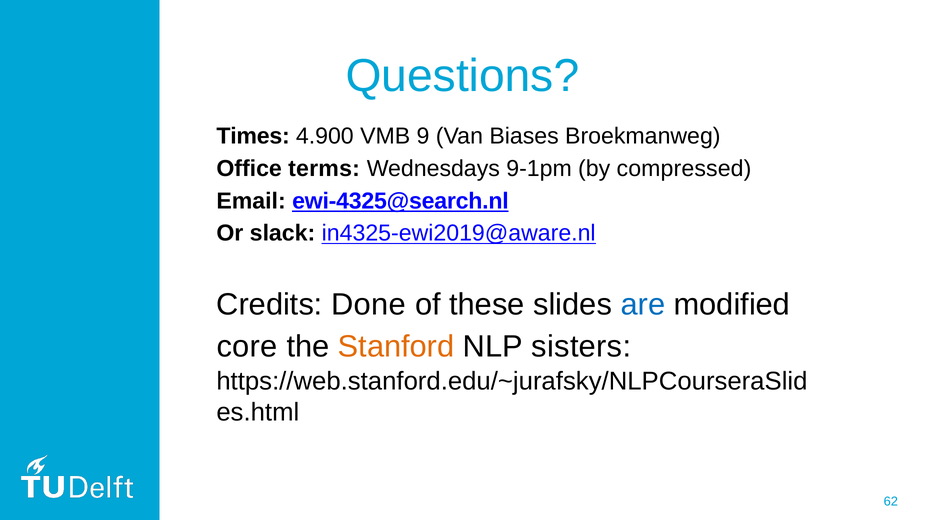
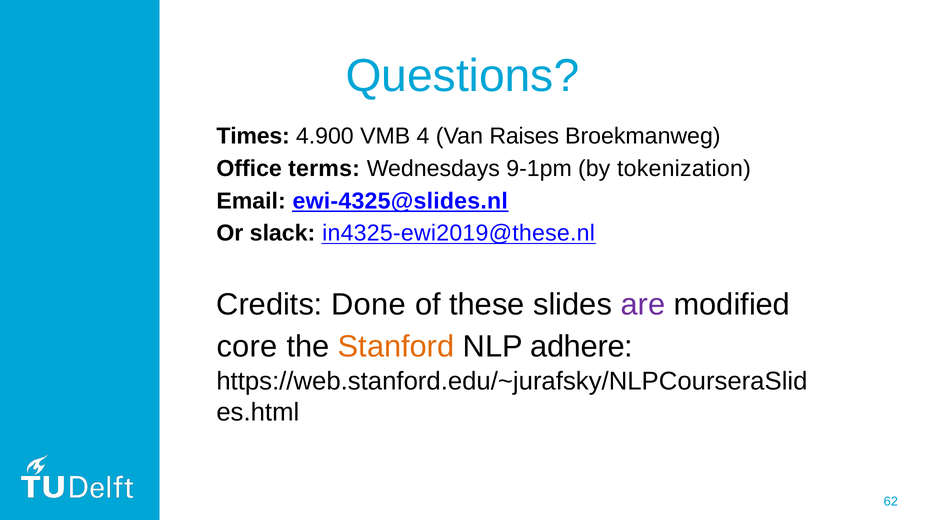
9: 9 -> 4
Biases: Biases -> Raises
compressed: compressed -> tokenization
ewi-4325@search.nl: ewi-4325@search.nl -> ewi-4325@slides.nl
in4325-ewi2019@aware.nl: in4325-ewi2019@aware.nl -> in4325-ewi2019@these.nl
are colour: blue -> purple
sisters: sisters -> adhere
